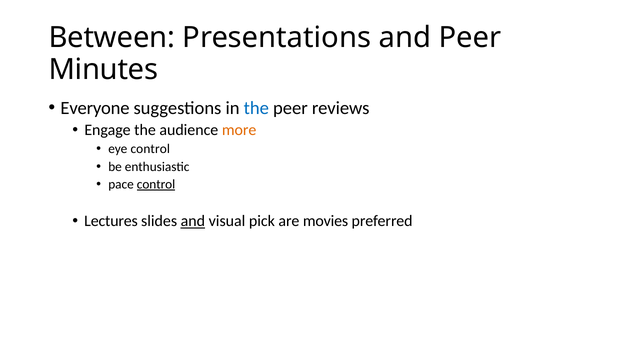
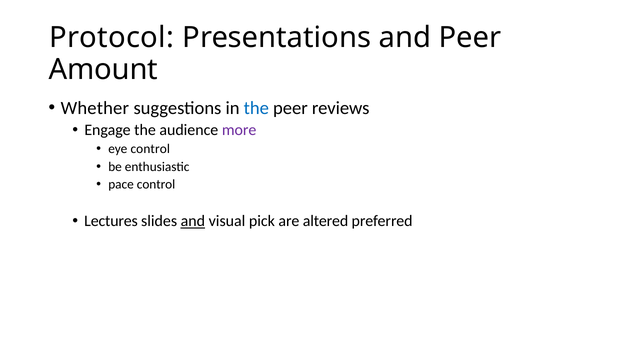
Between: Between -> Protocol
Minutes: Minutes -> Amount
Everyone: Everyone -> Whether
more colour: orange -> purple
control at (156, 184) underline: present -> none
movies: movies -> altered
